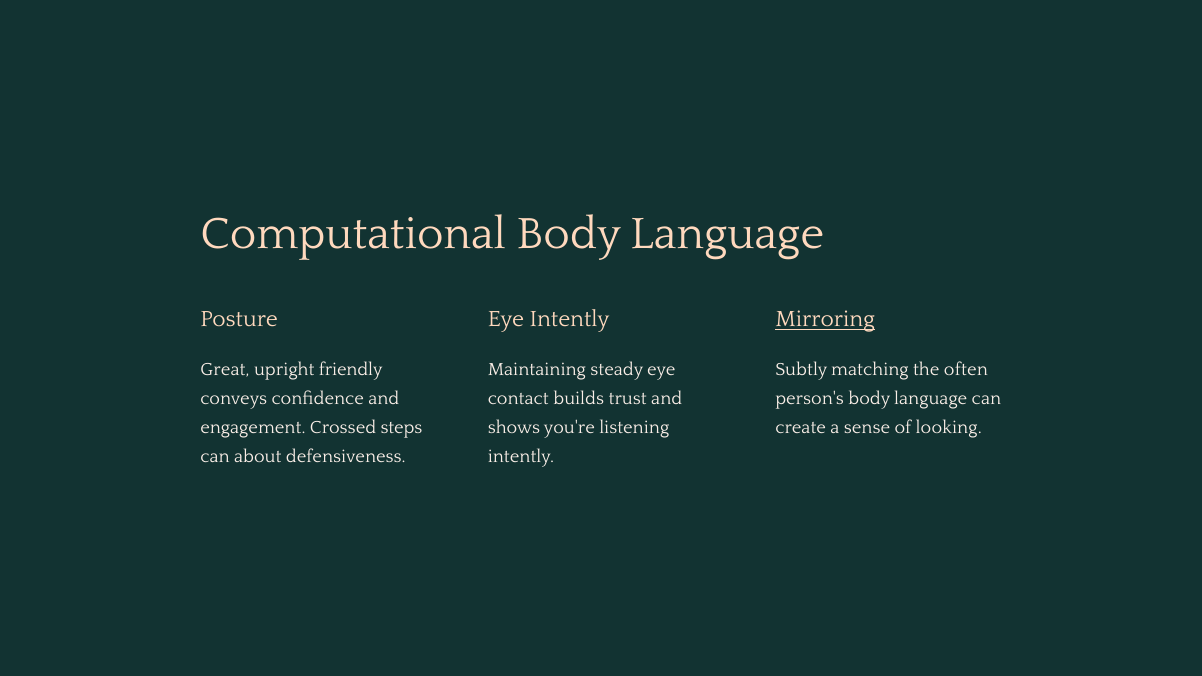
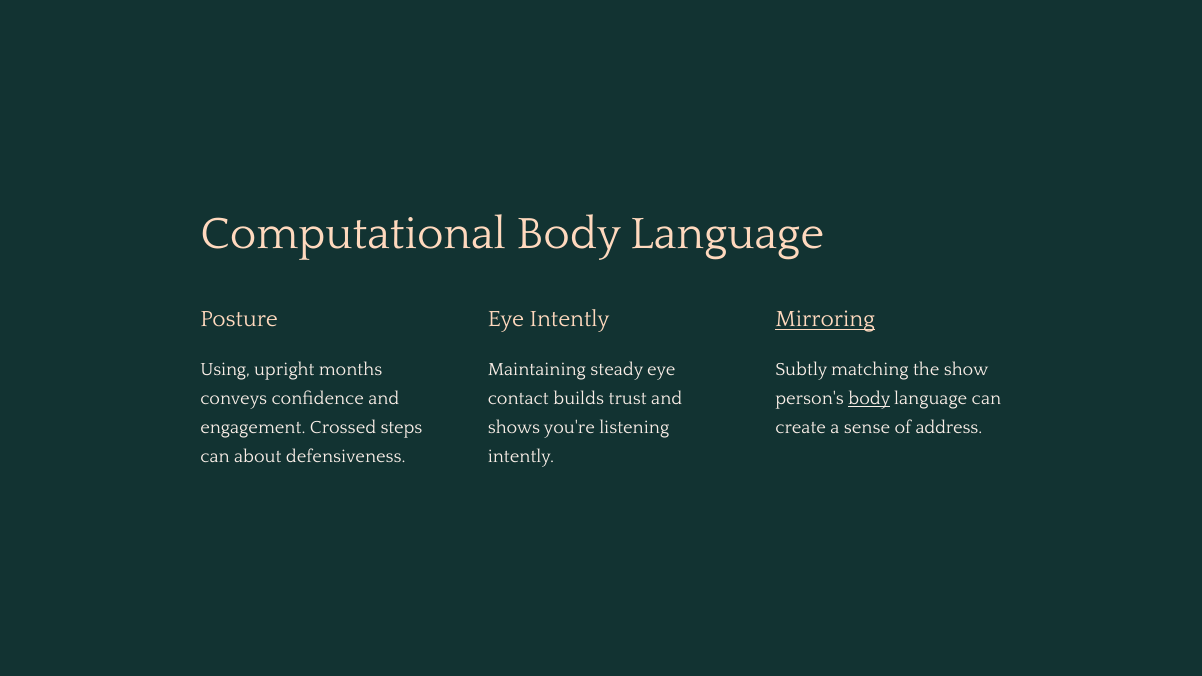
Great: Great -> Using
friendly: friendly -> months
often: often -> show
body at (869, 399) underline: none -> present
looking: looking -> address
